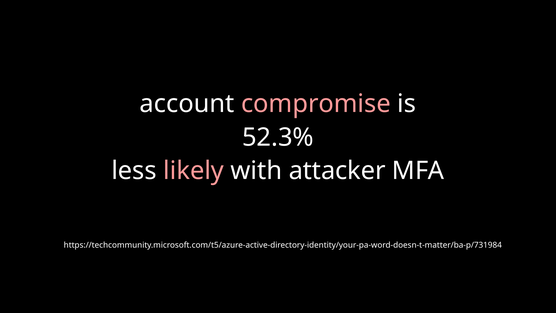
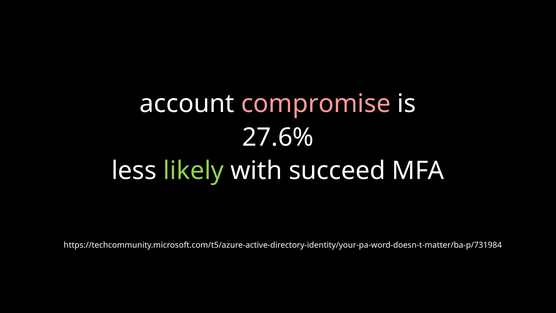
52.3%: 52.3% -> 27.6%
likely colour: pink -> light green
attacker: attacker -> succeed
